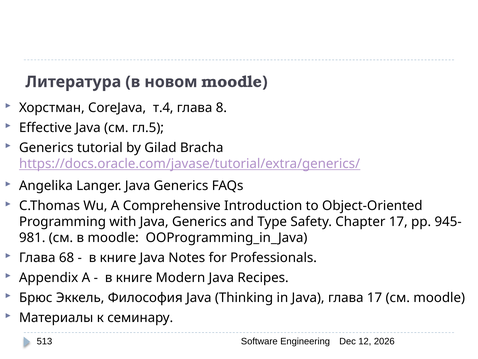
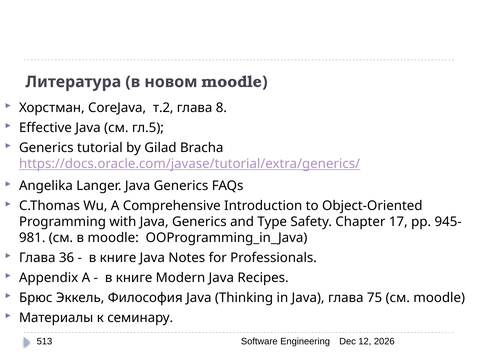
т.4: т.4 -> т.2
68: 68 -> 36
глава 17: 17 -> 75
